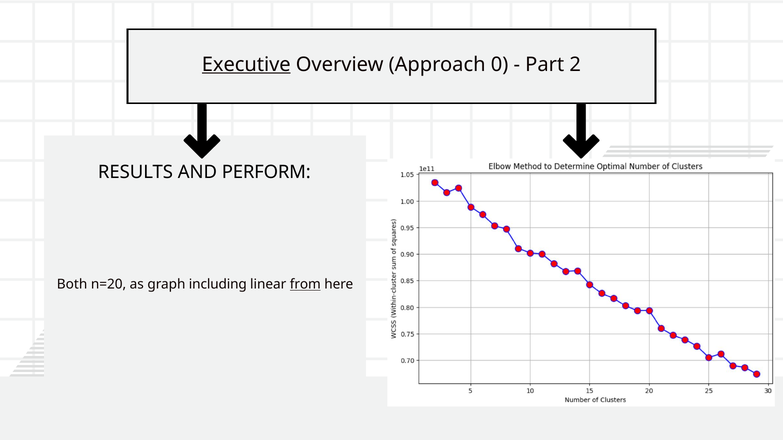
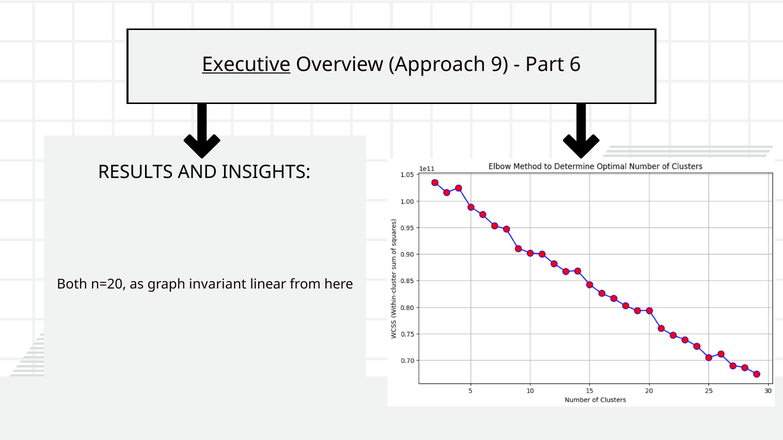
0: 0 -> 9
2: 2 -> 6
PERFORM: PERFORM -> INSIGHTS
including: including -> invariant
from underline: present -> none
